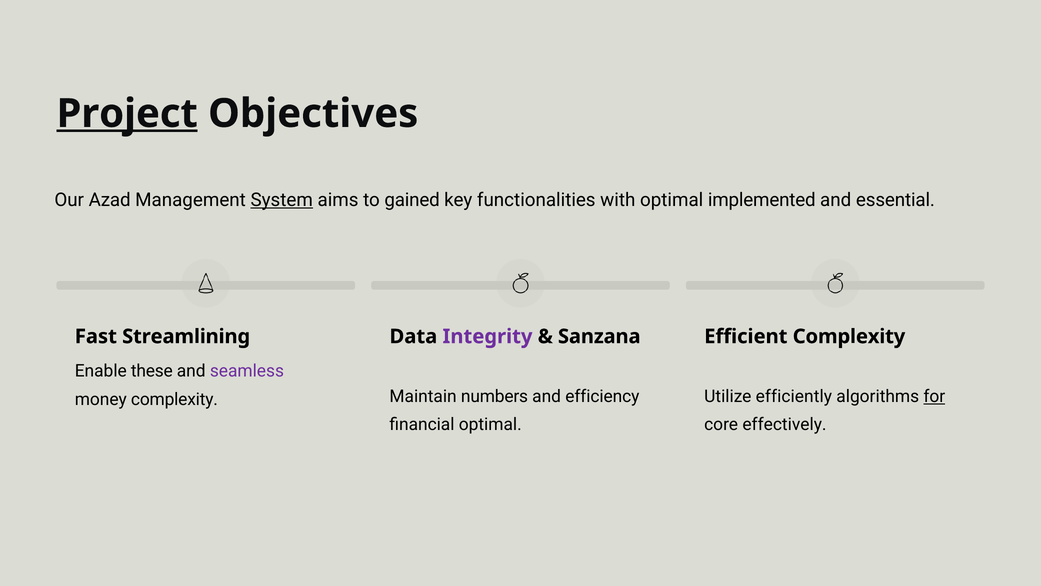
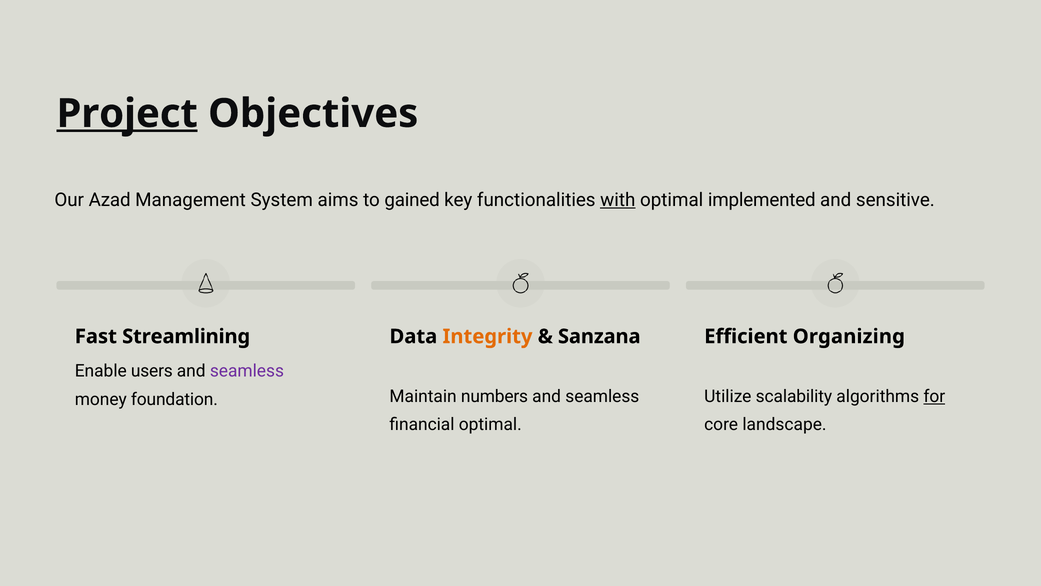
System underline: present -> none
with underline: none -> present
essential: essential -> sensitive
Integrity colour: purple -> orange
Efficient Complexity: Complexity -> Organizing
these: these -> users
efficiency at (602, 396): efficiency -> seamless
efficiently: efficiently -> scalability
money complexity: complexity -> foundation
effectively: effectively -> landscape
